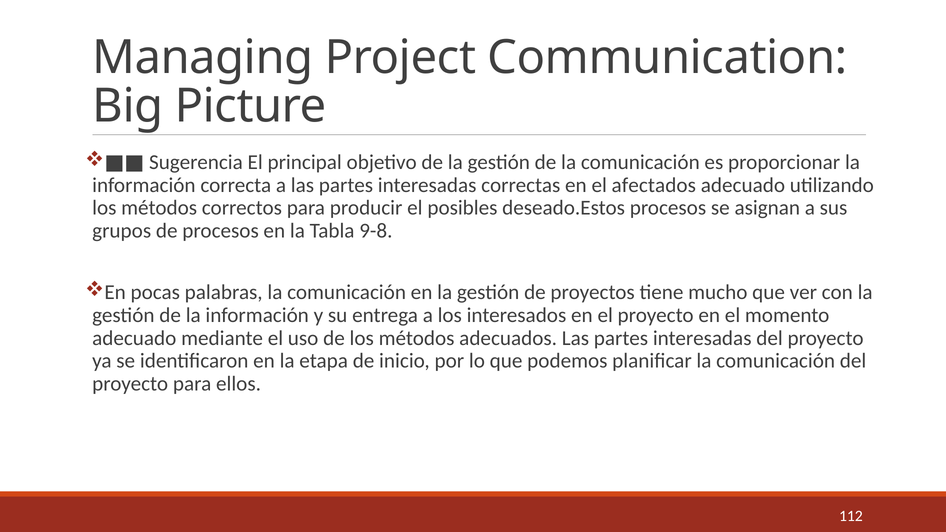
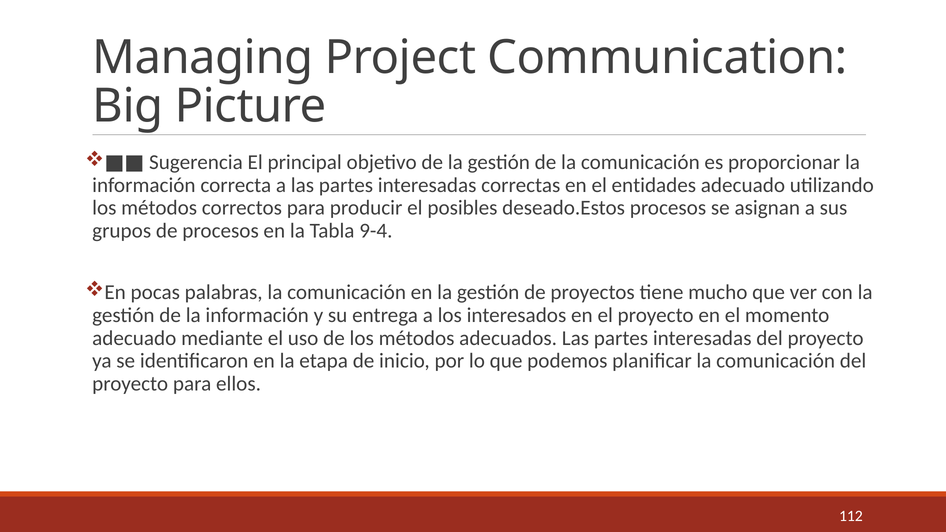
afectados: afectados -> entidades
9-8: 9-8 -> 9-4
